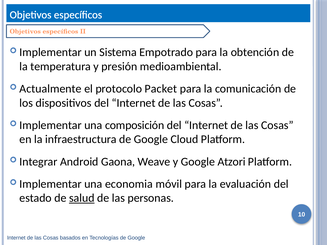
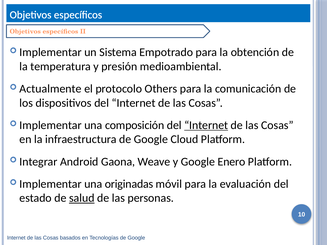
Packet: Packet -> Others
Internet at (206, 125) underline: none -> present
Atzori: Atzori -> Enero
economia: economia -> originadas
